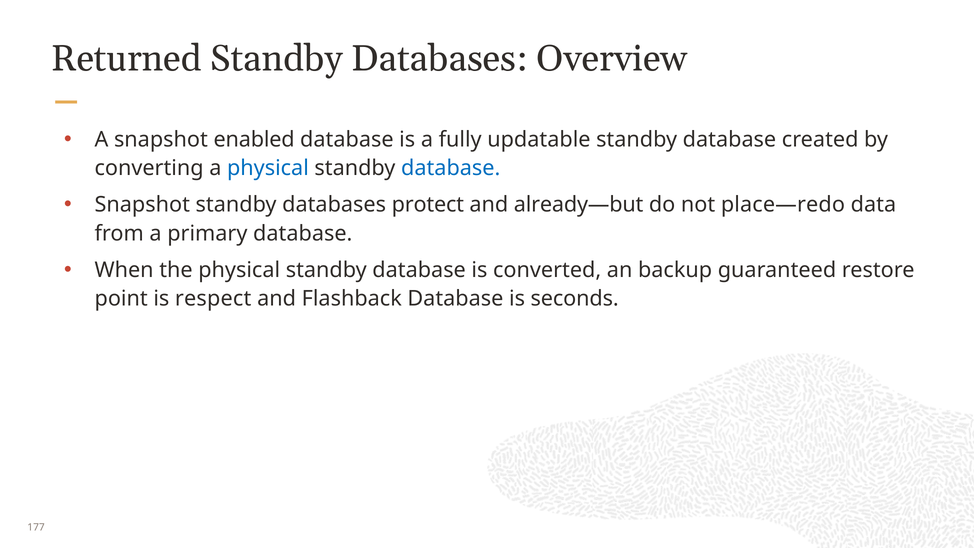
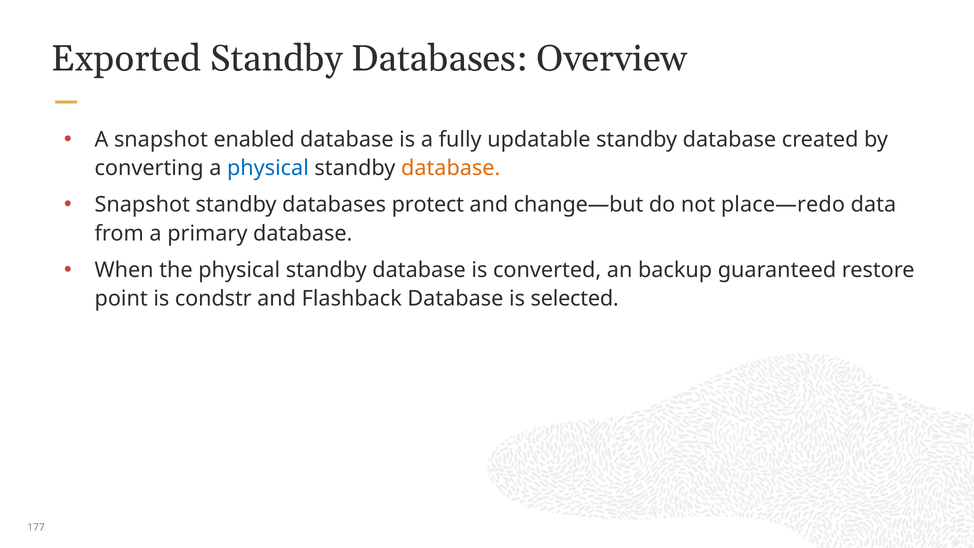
Returned: Returned -> Exported
database at (451, 168) colour: blue -> orange
already—but: already—but -> change—but
respect: respect -> condstr
seconds: seconds -> selected
